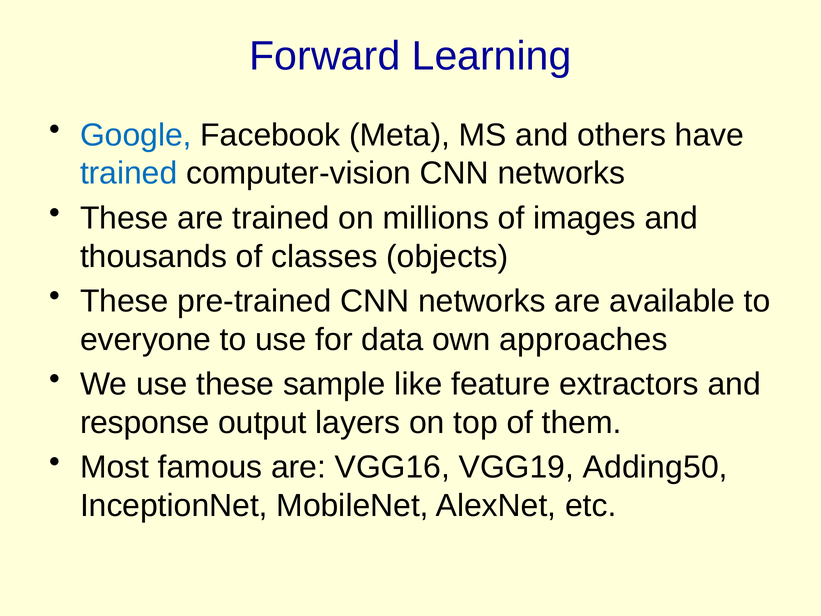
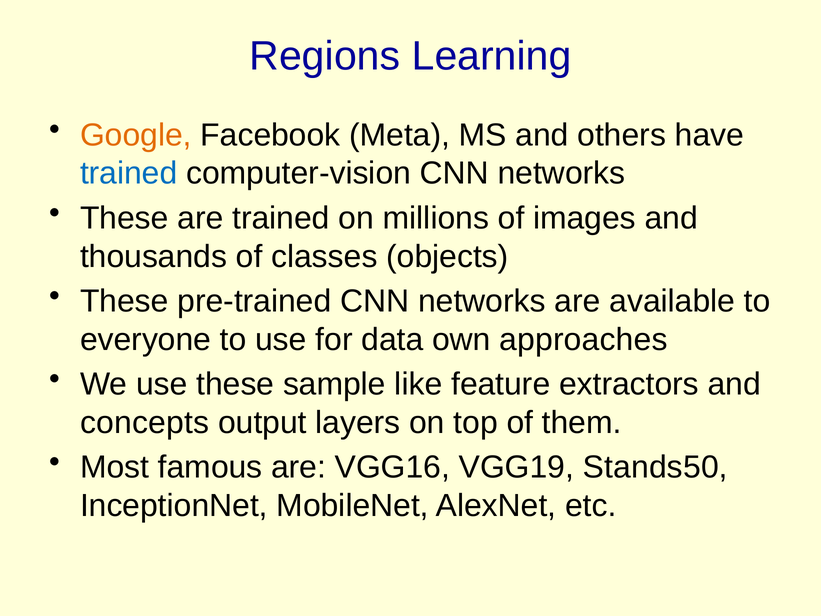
Forward: Forward -> Regions
Google colour: blue -> orange
response: response -> concepts
Adding50: Adding50 -> Stands50
